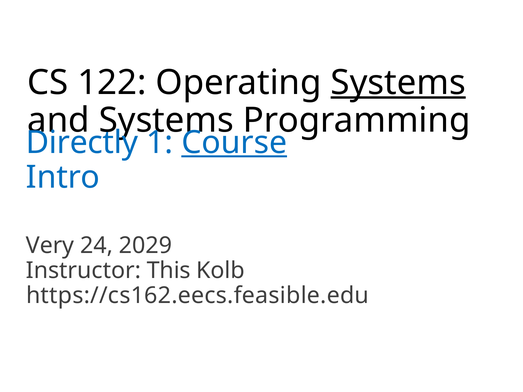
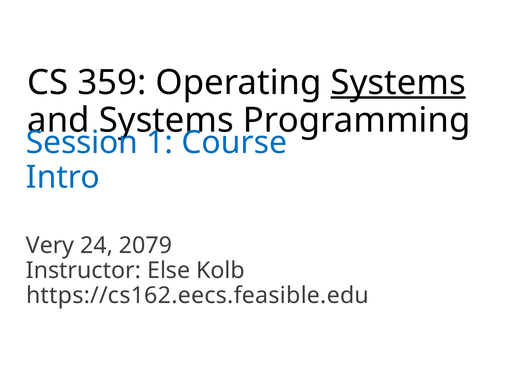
122: 122 -> 359
Directly: Directly -> Session
Course underline: present -> none
2029: 2029 -> 2079
This: This -> Else
